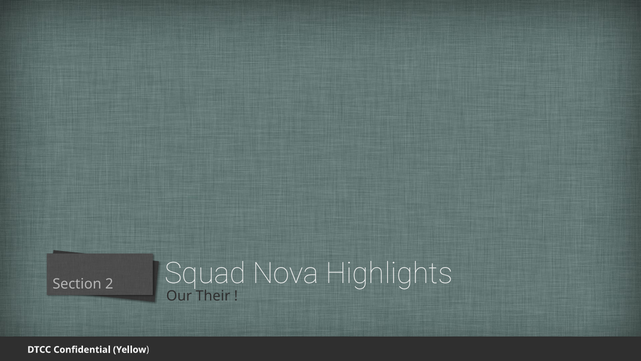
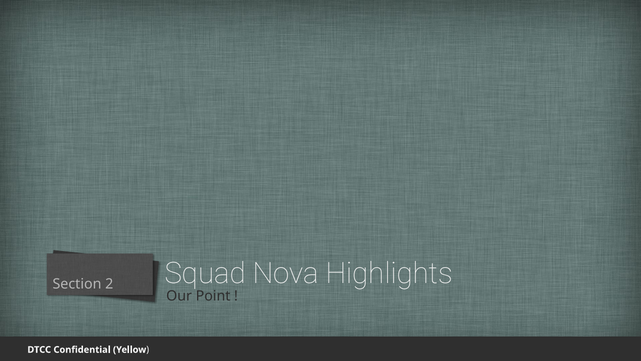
Their: Their -> Point
